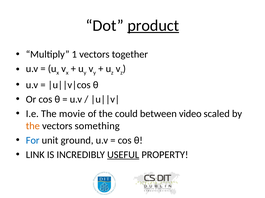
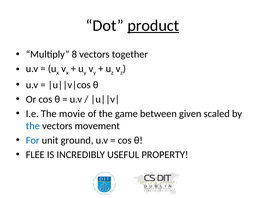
1: 1 -> 8
could: could -> game
video: video -> given
the at (33, 126) colour: orange -> blue
something: something -> movement
LINK: LINK -> FLEE
USEFUL underline: present -> none
